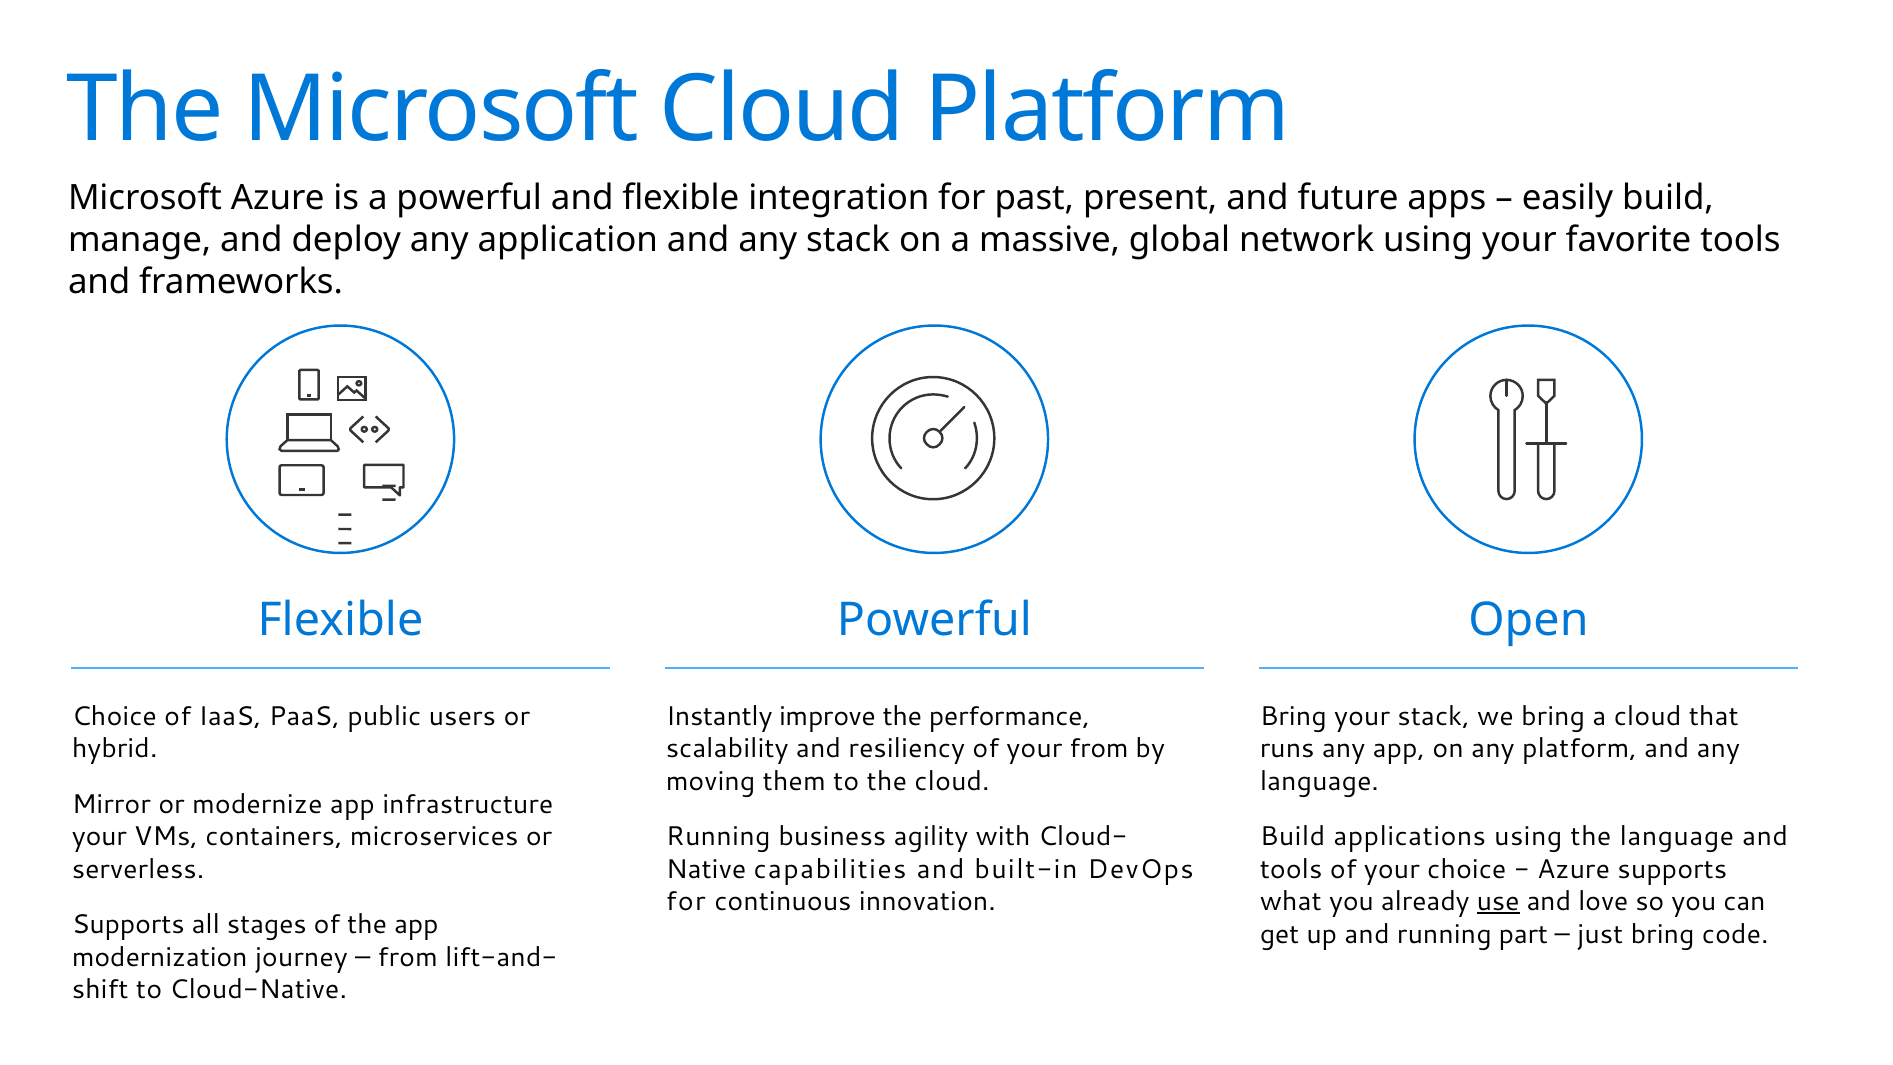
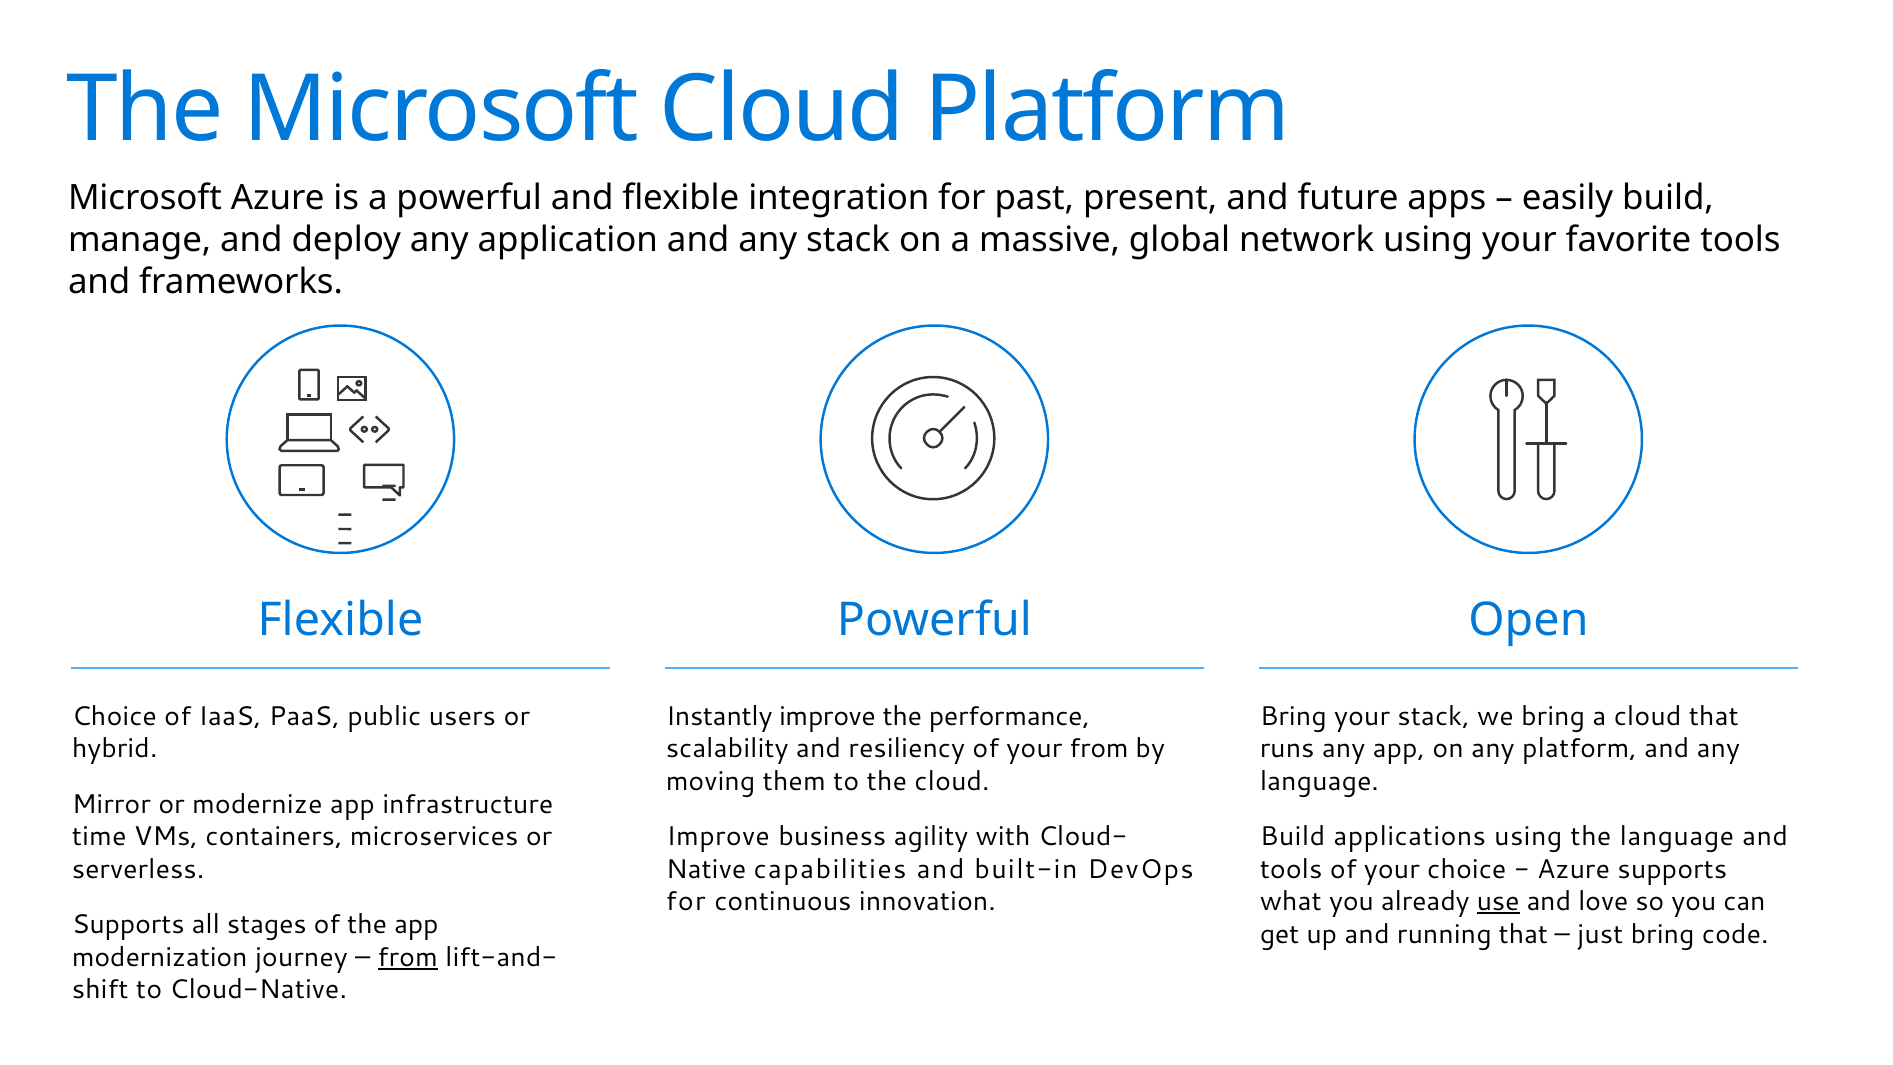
your at (99, 837): your -> time
Running at (718, 837): Running -> Improve
running part: part -> that
from at (408, 957) underline: none -> present
